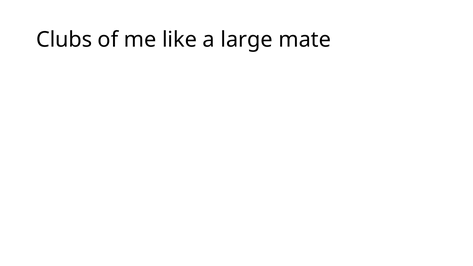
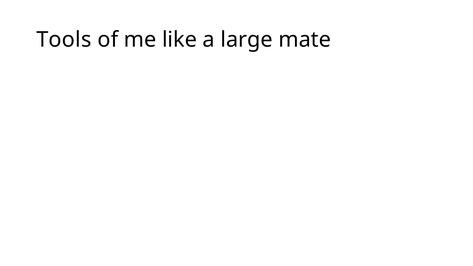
Clubs: Clubs -> Tools
